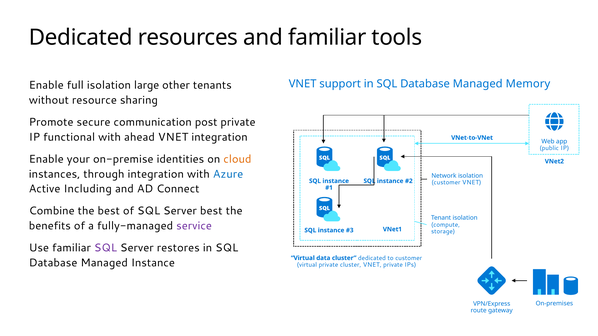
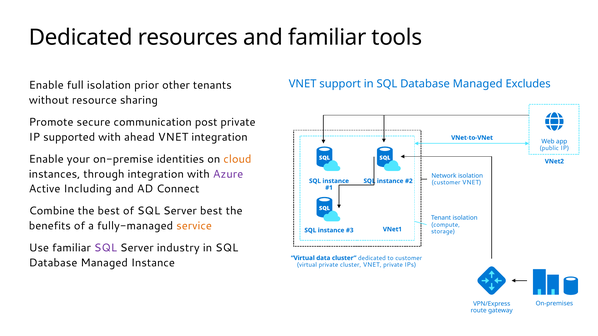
Memory: Memory -> Excludes
large: large -> prior
functional: functional -> supported
Azure colour: blue -> purple
service colour: purple -> orange
restores: restores -> industry
